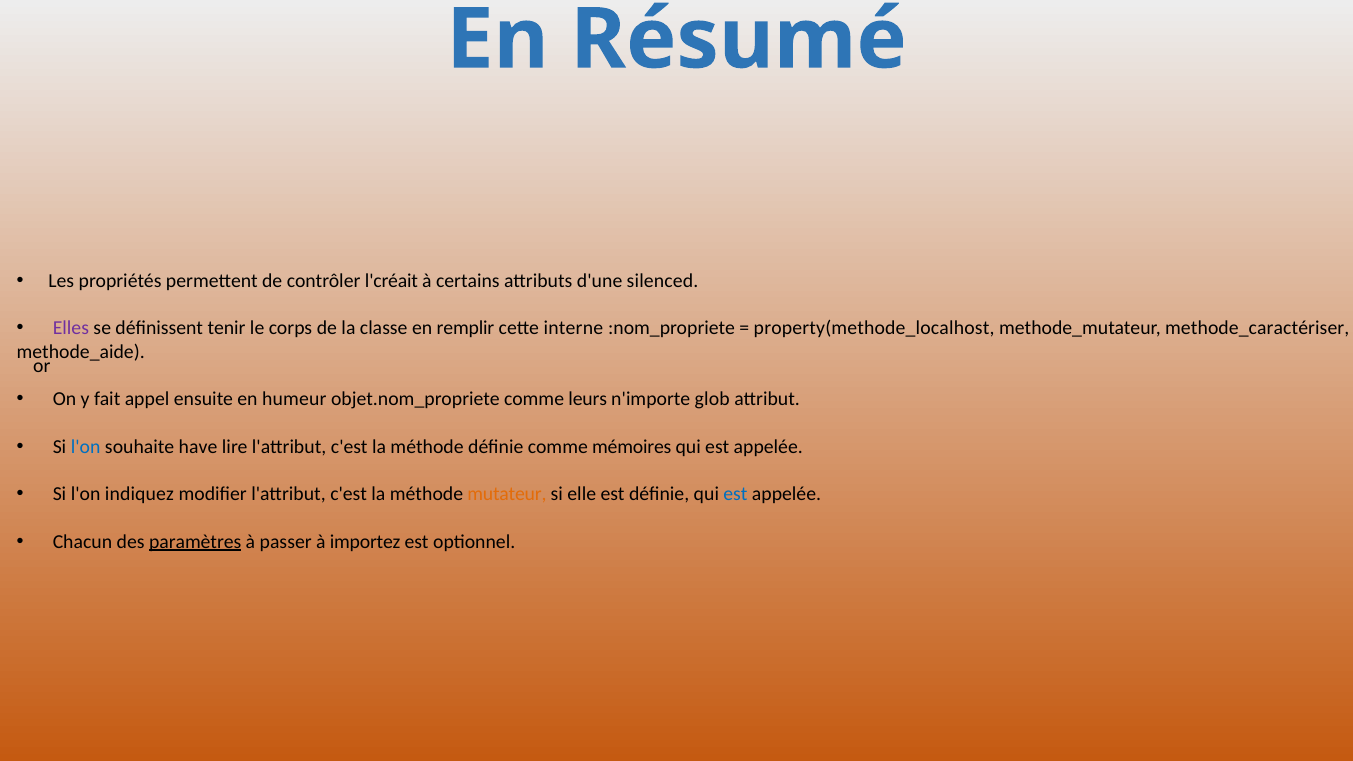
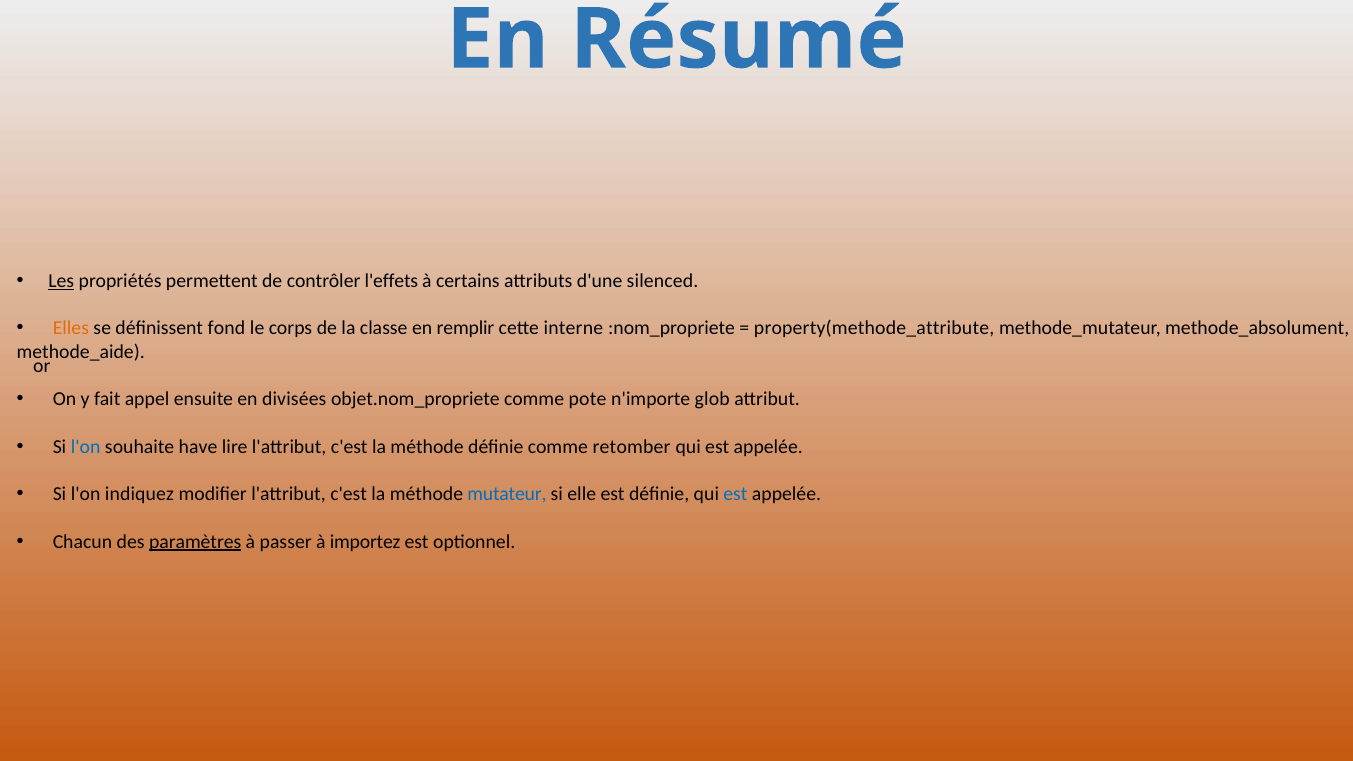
Les underline: none -> present
l'créait: l'créait -> l'effets
Elles colour: purple -> orange
tenir: tenir -> fond
property(methode_localhost: property(methode_localhost -> property(methode_attribute
methode_caractériser: methode_caractériser -> methode_absolument
humeur: humeur -> divisées
leurs: leurs -> pote
mémoires: mémoires -> retomber
mutateur colour: orange -> blue
